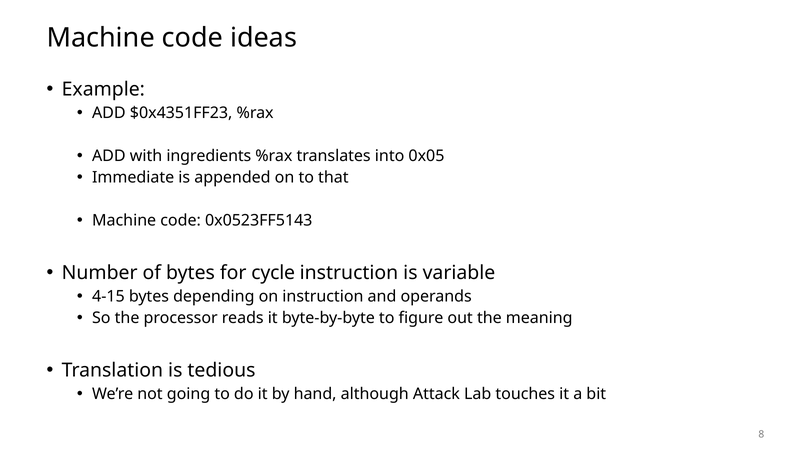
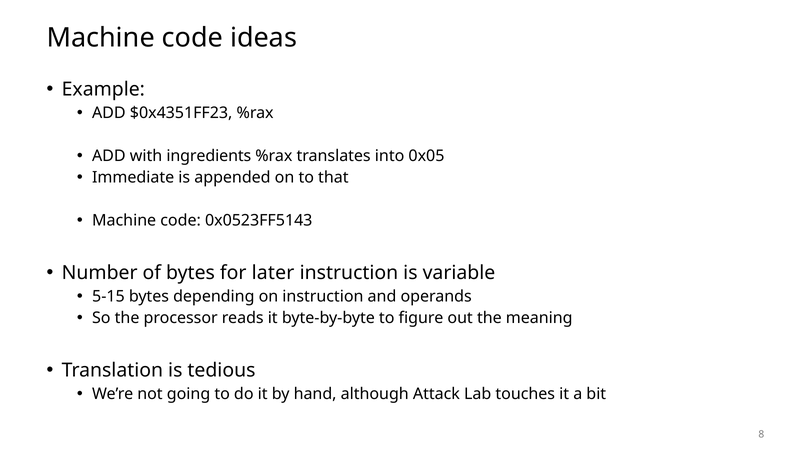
cycle: cycle -> later
4-15: 4-15 -> 5-15
